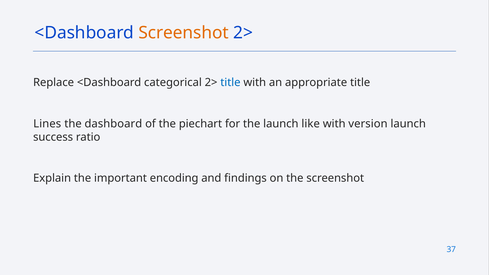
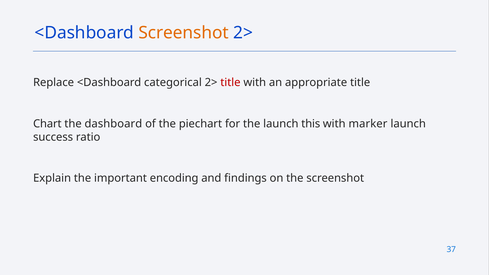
title at (230, 83) colour: blue -> red
Lines: Lines -> Chart
like: like -> this
version: version -> marker
